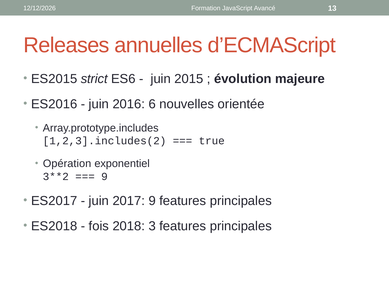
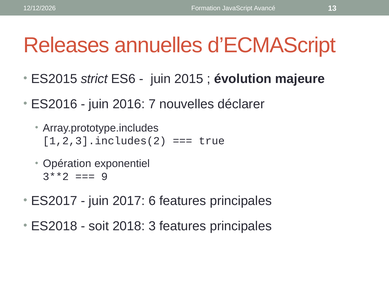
6: 6 -> 7
orientée: orientée -> déclarer
2017 9: 9 -> 6
fois: fois -> soit
